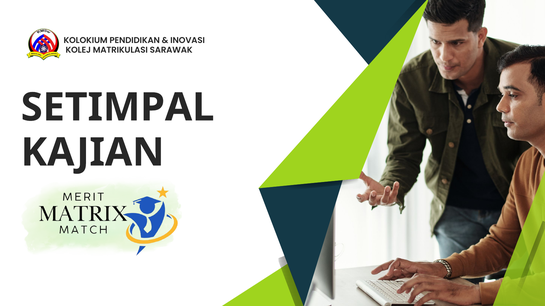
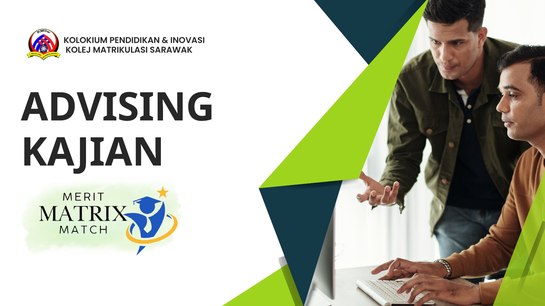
SETIMPAL: SETIMPAL -> ADVISING
